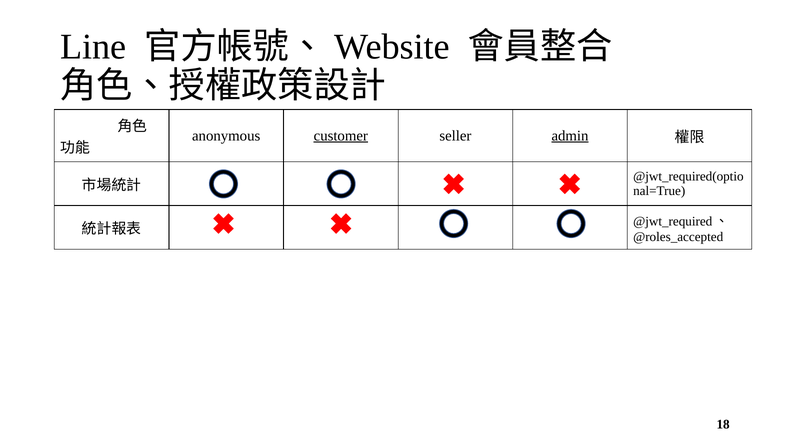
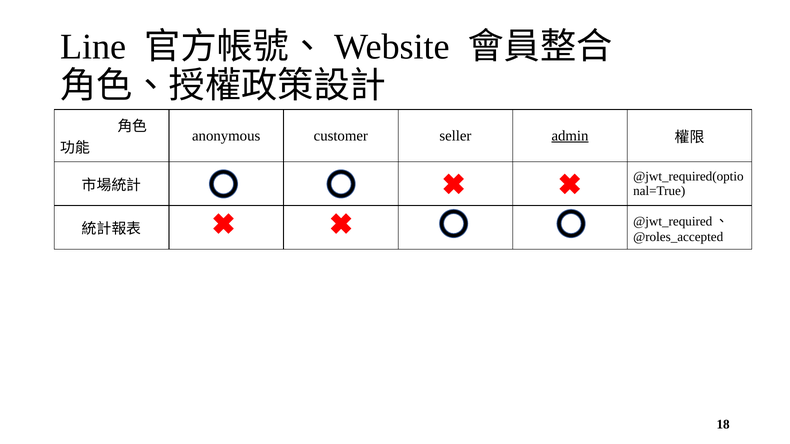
customer underline: present -> none
